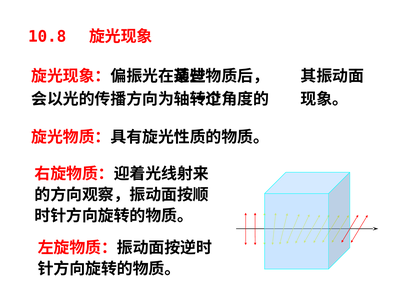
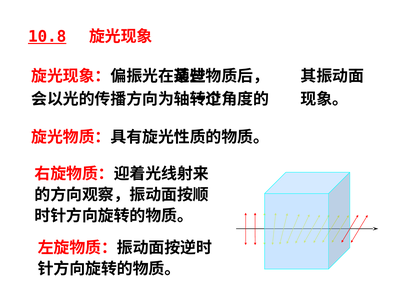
10.8 underline: none -> present
